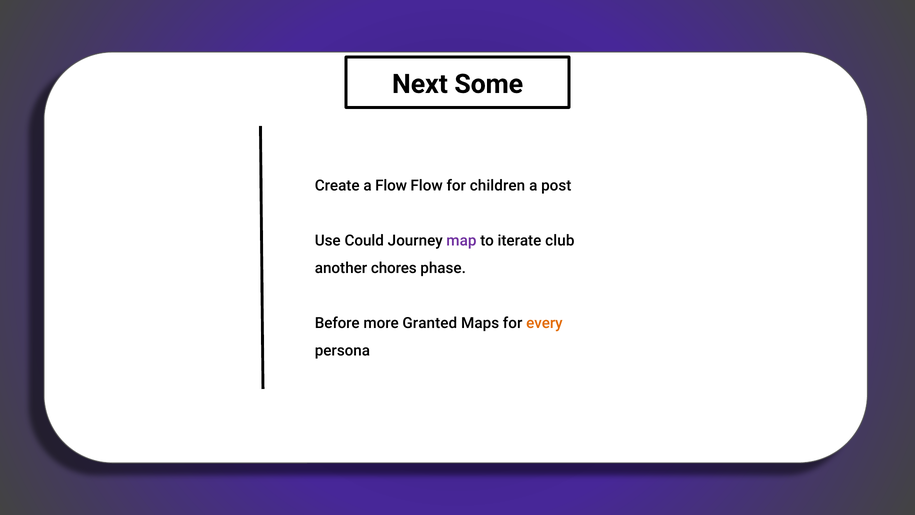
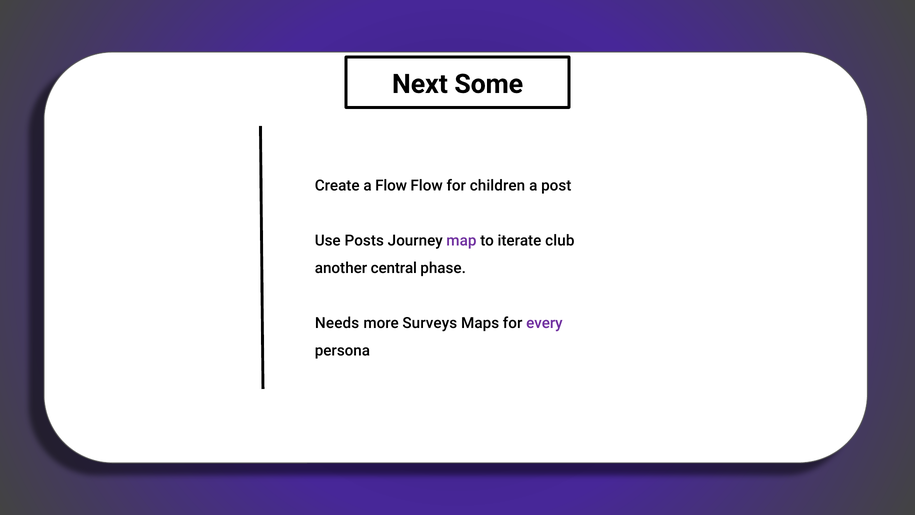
Could: Could -> Posts
chores: chores -> central
Before: Before -> Needs
Granted: Granted -> Surveys
every colour: orange -> purple
